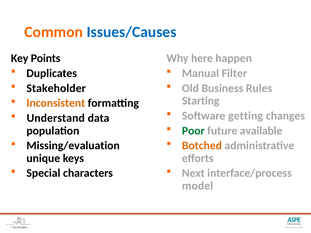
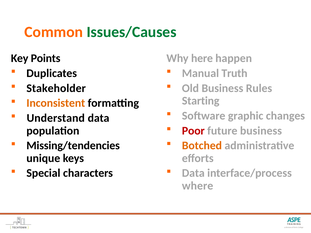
Issues/Causes colour: blue -> green
Filter: Filter -> Truth
getting: getting -> graphic
Poor colour: green -> red
future available: available -> business
Missing/evaluation: Missing/evaluation -> Missing/tendencies
Next at (193, 173): Next -> Data
model: model -> where
